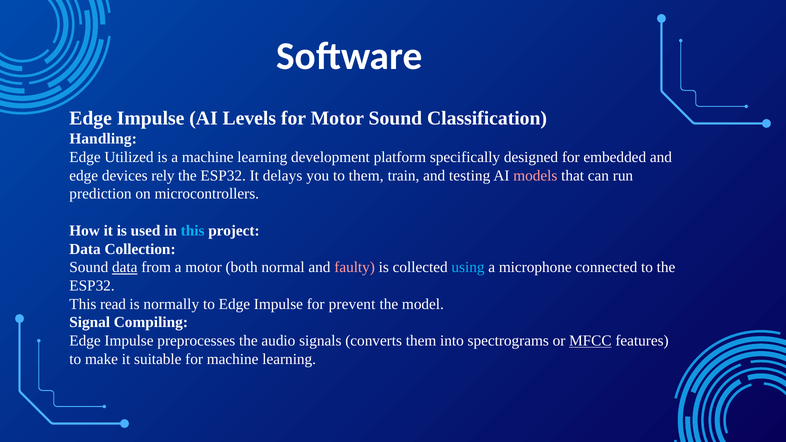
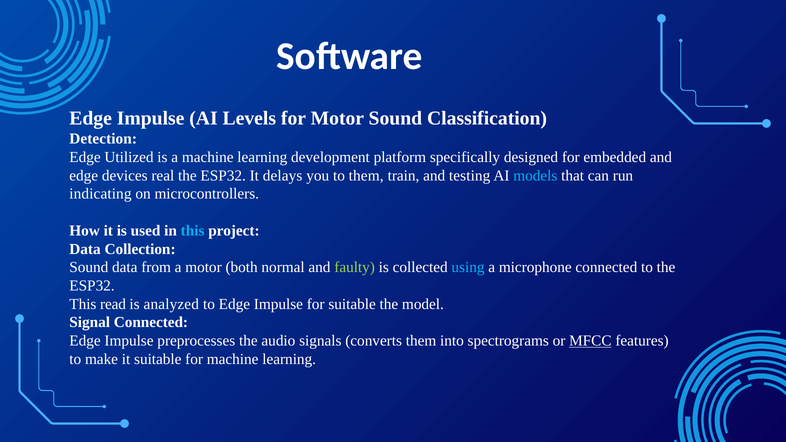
Handling: Handling -> Detection
rely: rely -> real
models colour: pink -> light blue
prediction: prediction -> indicating
data at (125, 267) underline: present -> none
faulty colour: pink -> light green
normally: normally -> analyzed
for prevent: prevent -> suitable
Signal Compiling: Compiling -> Connected
